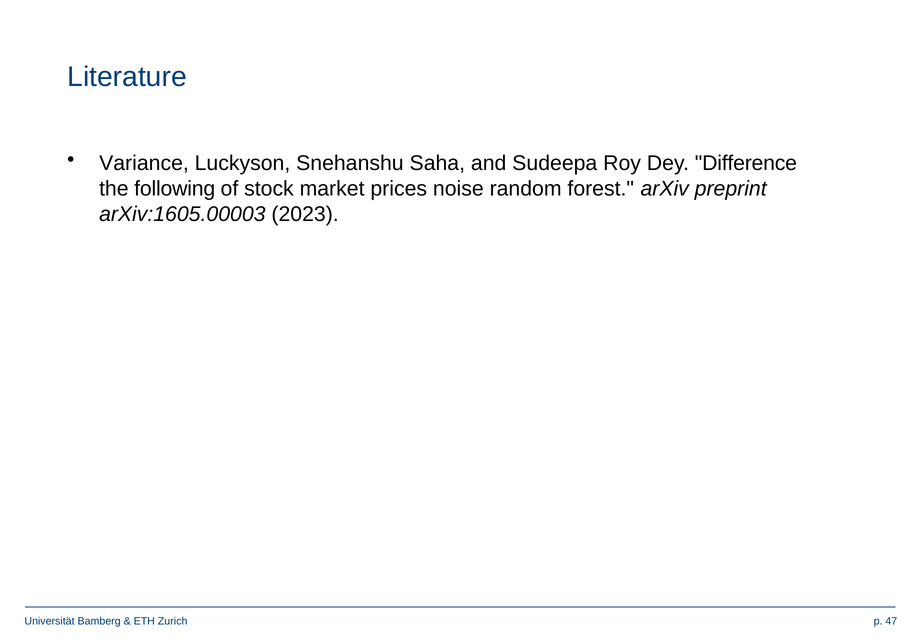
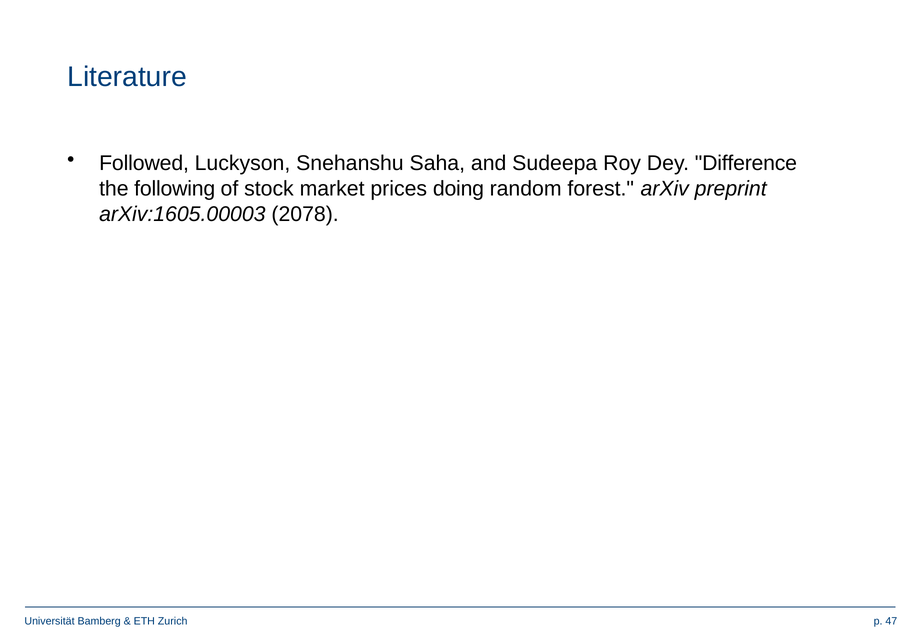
Variance: Variance -> Followed
noise: noise -> doing
2023: 2023 -> 2078
